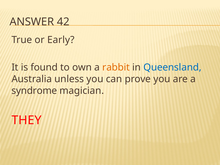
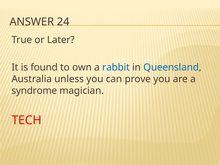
42: 42 -> 24
Early: Early -> Later
rabbit colour: orange -> blue
THEY: THEY -> TECH
